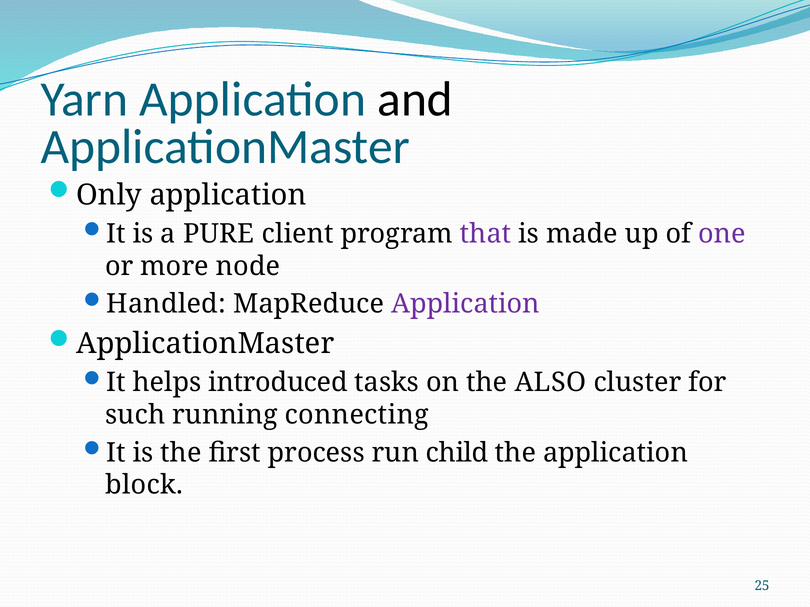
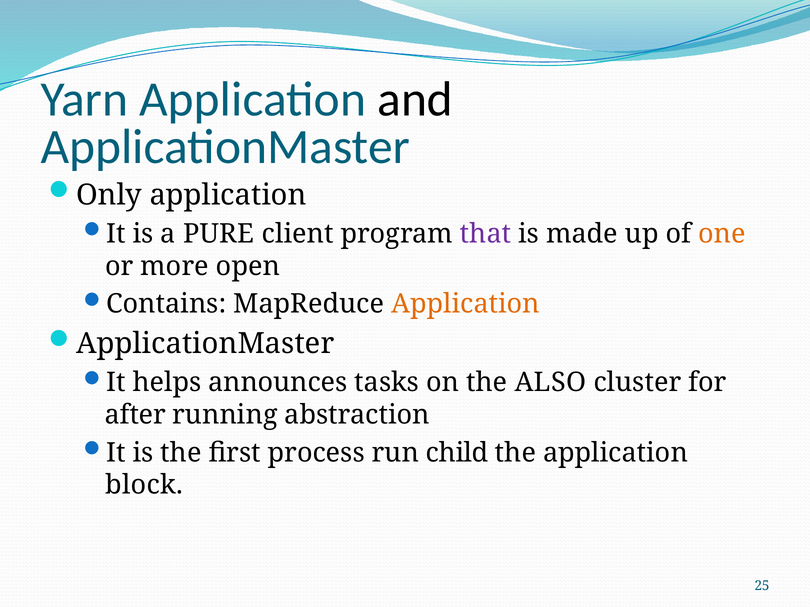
one colour: purple -> orange
node: node -> open
Handled: Handled -> Contains
Application at (466, 304) colour: purple -> orange
introduced: introduced -> announces
such: such -> after
connecting: connecting -> abstraction
